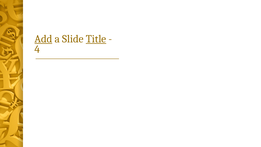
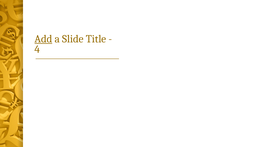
Title underline: present -> none
